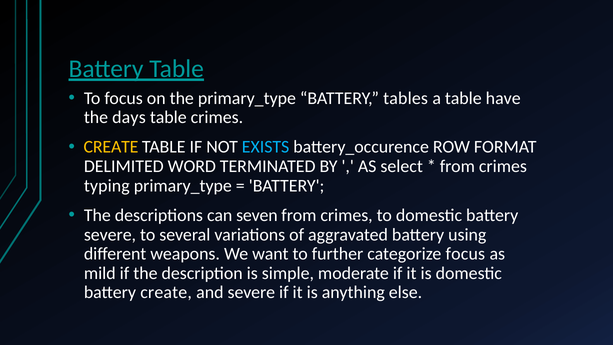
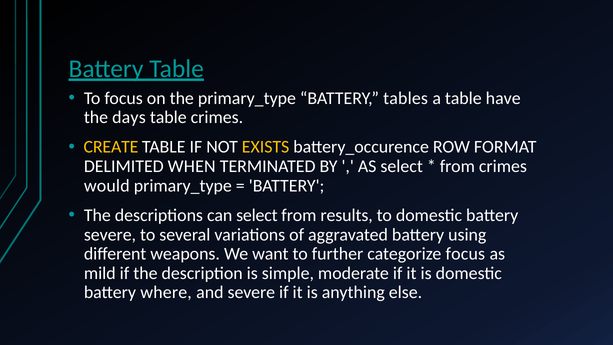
EXISTS colour: light blue -> yellow
WORD: WORD -> WHEN
typing: typing -> would
can seven: seven -> select
crimes at (347, 215): crimes -> results
battery create: create -> where
